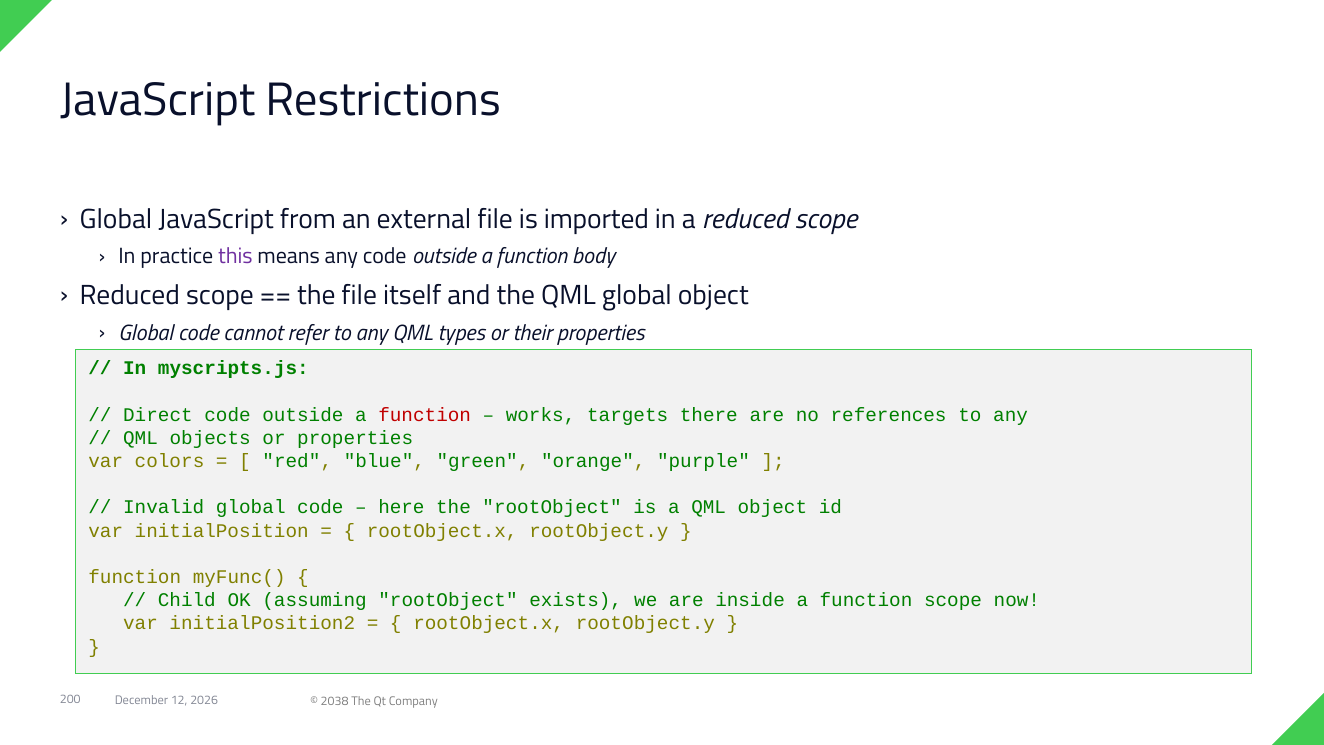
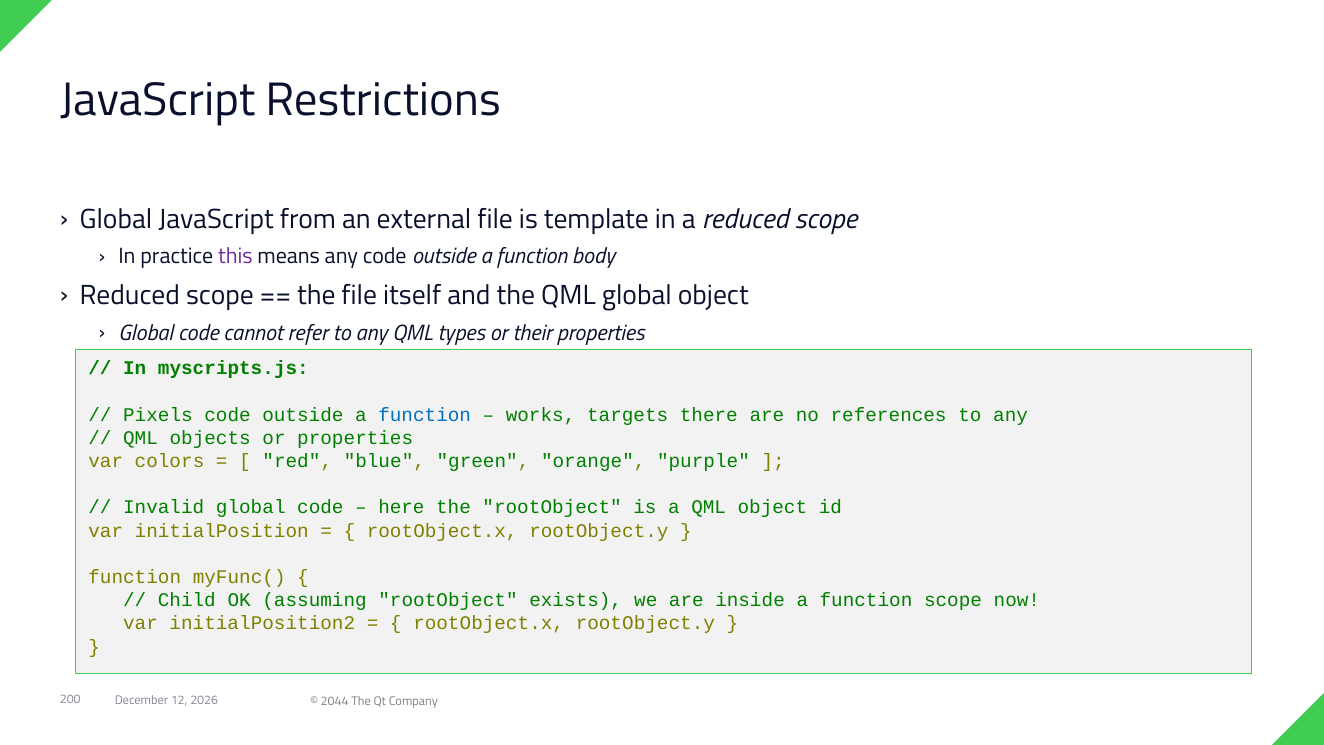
imported: imported -> template
Direct: Direct -> Pixels
function at (425, 415) colour: red -> blue
2038: 2038 -> 2044
